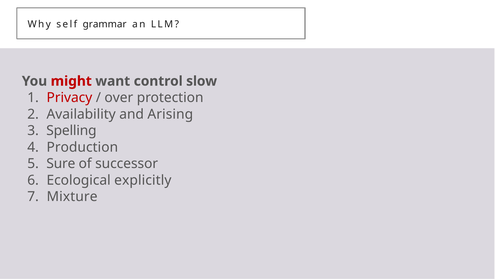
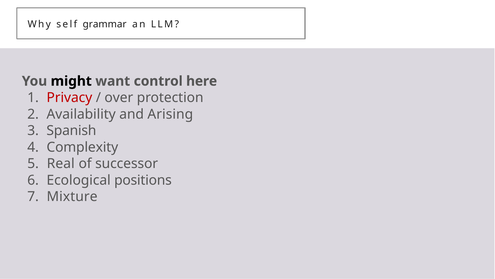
might colour: red -> black
slow: slow -> here
Spelling: Spelling -> Spanish
Production: Production -> Complexity
Sure: Sure -> Real
explicitly: explicitly -> positions
